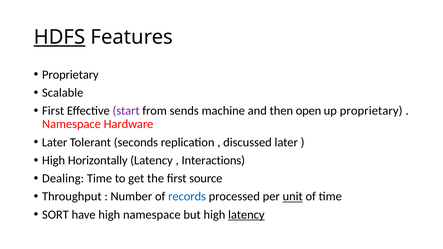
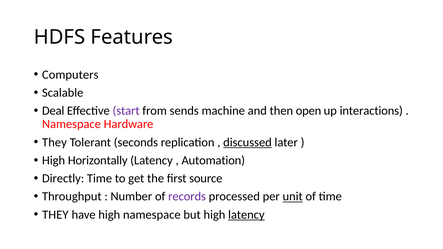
HDFS underline: present -> none
Proprietary at (70, 75): Proprietary -> Computers
First at (53, 111): First -> Deal
up proprietary: proprietary -> interactions
Later at (55, 142): Later -> They
discussed underline: none -> present
Interactions: Interactions -> Automation
Dealing: Dealing -> Directly
records colour: blue -> purple
SORT at (55, 215): SORT -> THEY
